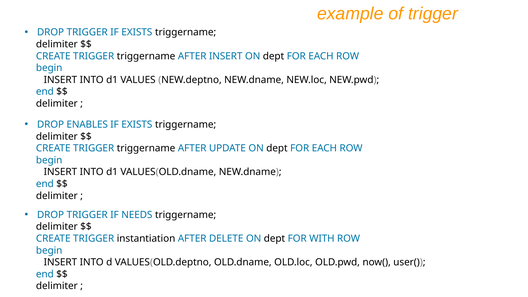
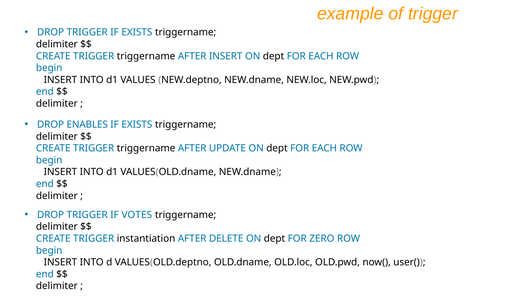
NEEDS: NEEDS -> VOTES
WITH: WITH -> ZERO
